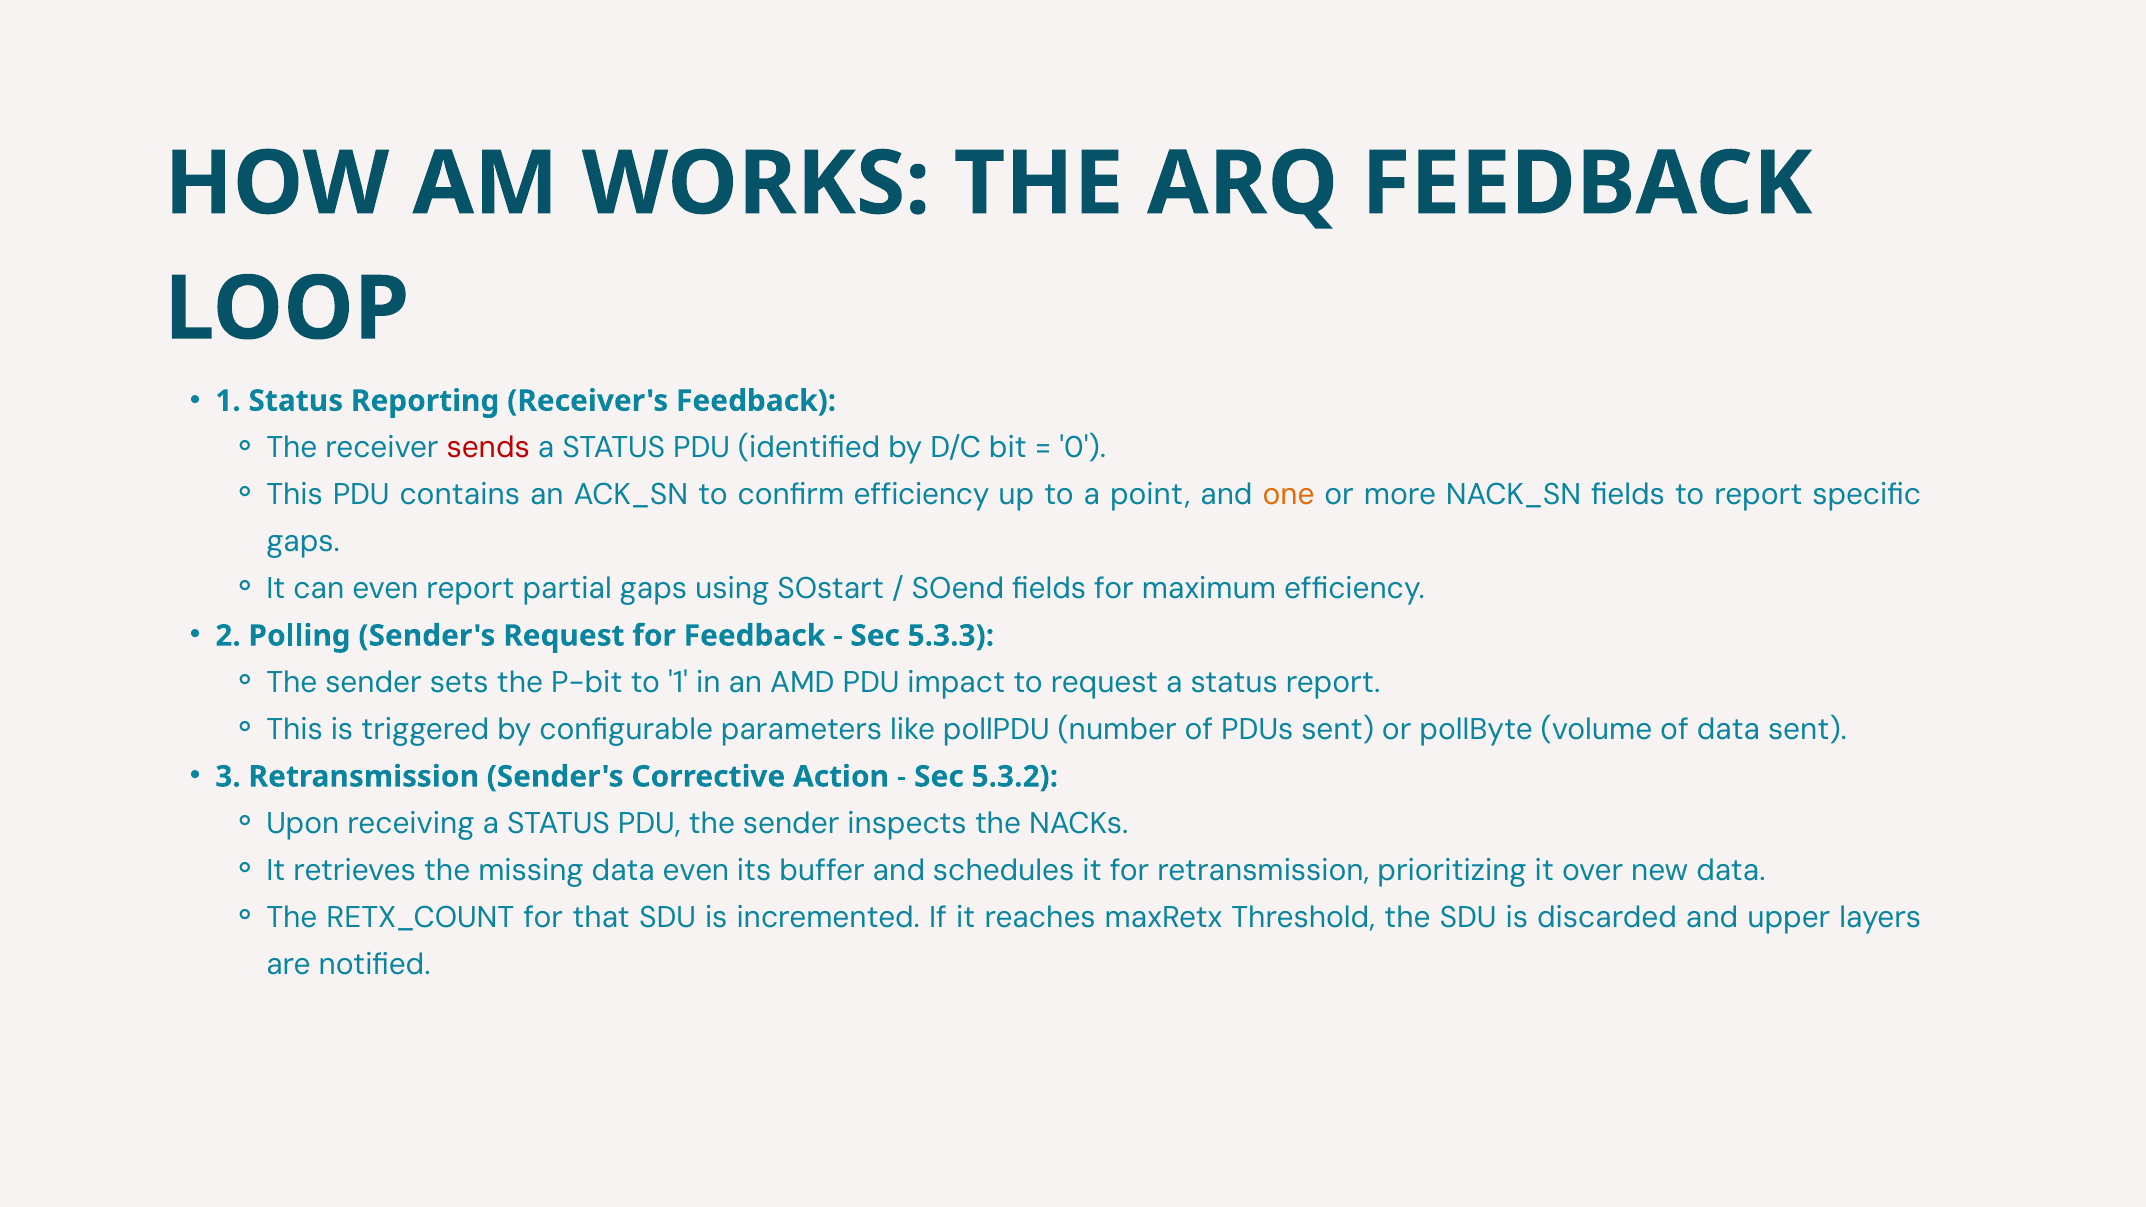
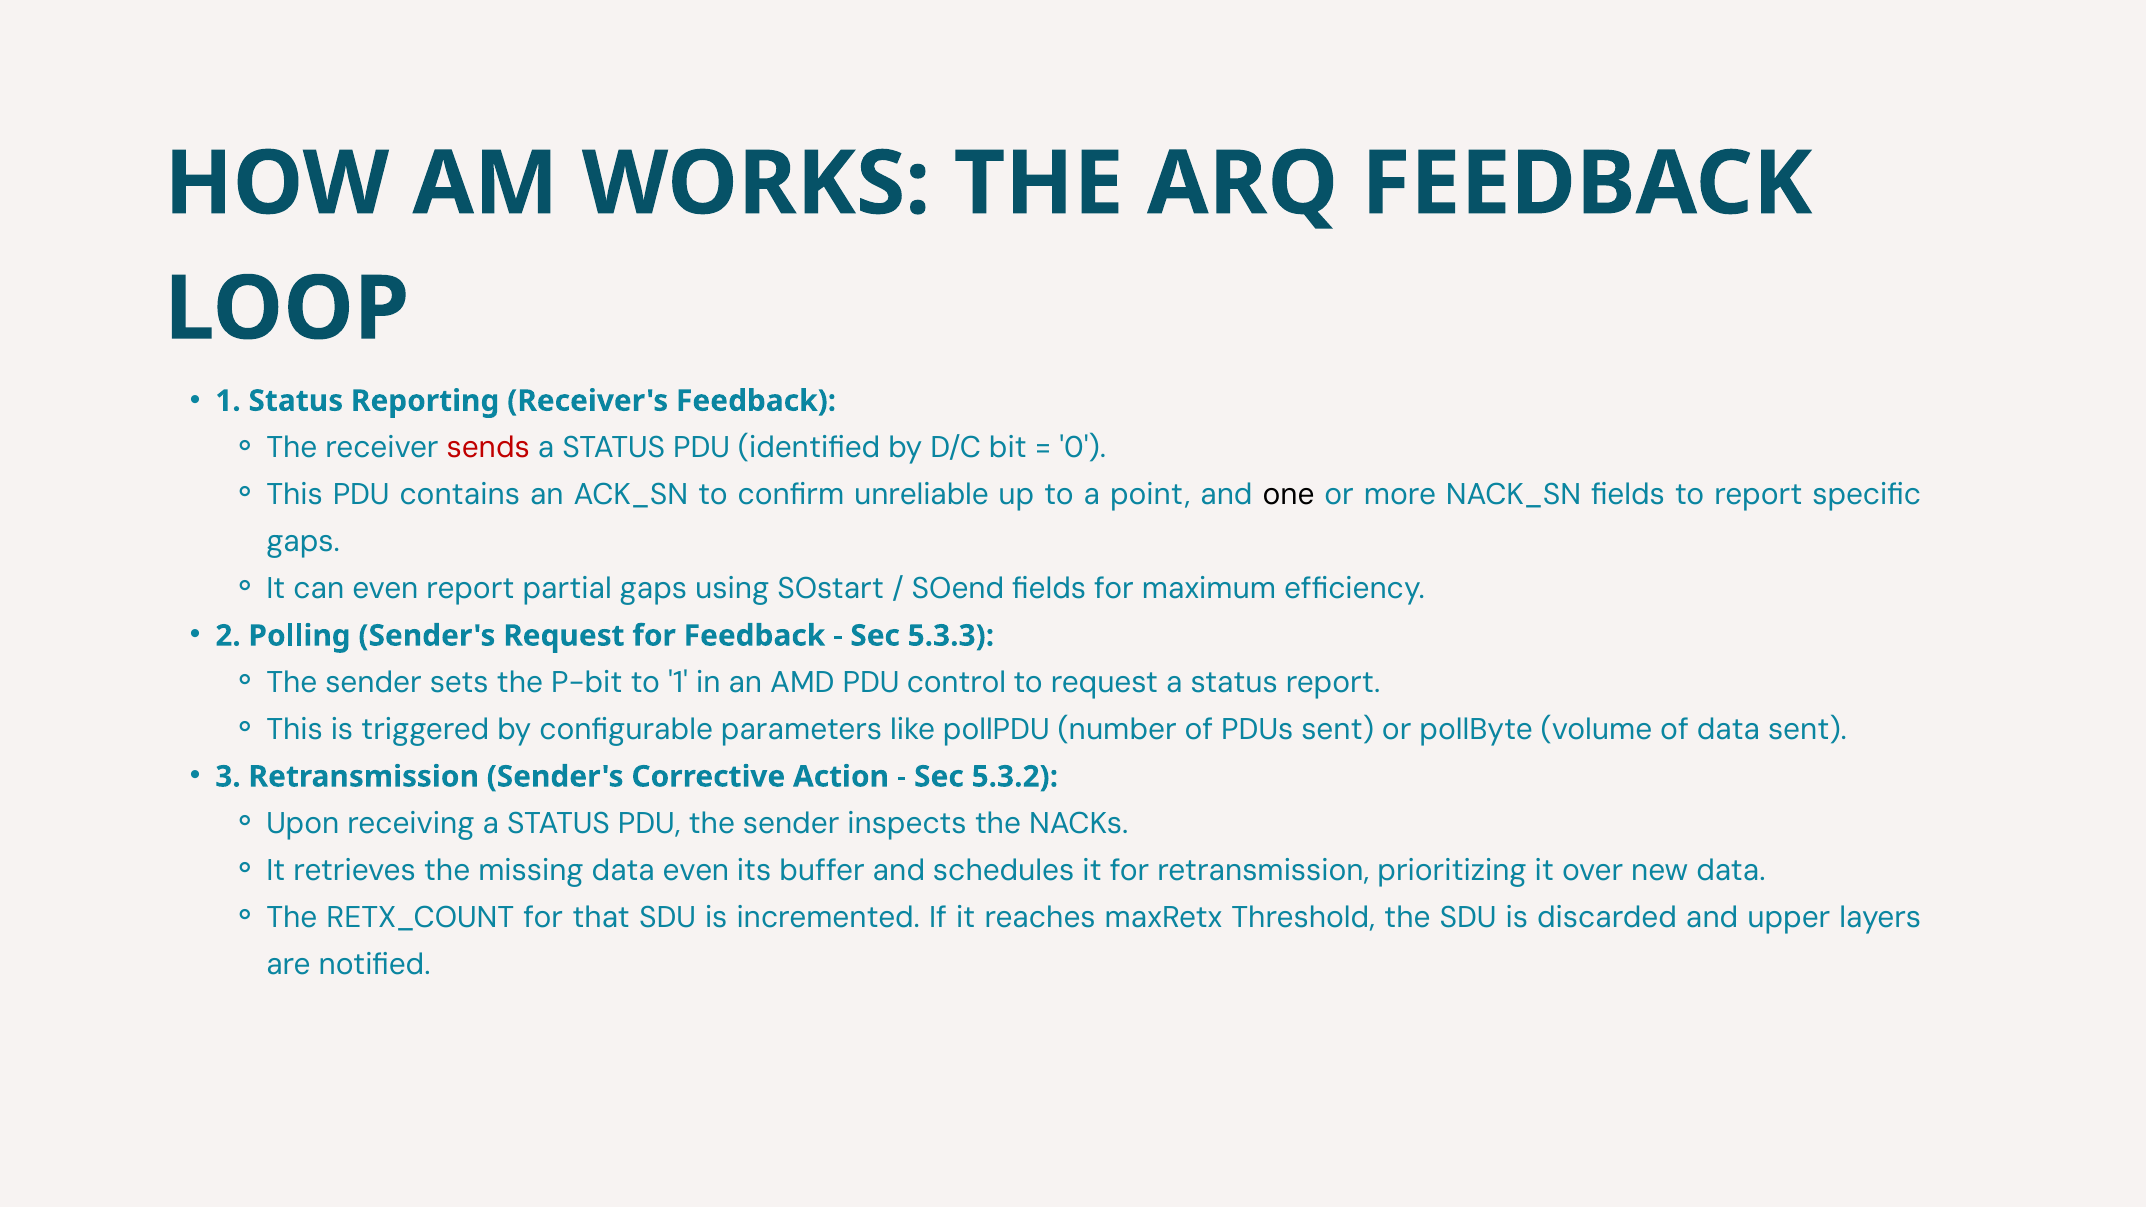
confirm efficiency: efficiency -> unreliable
one colour: orange -> black
impact: impact -> control
